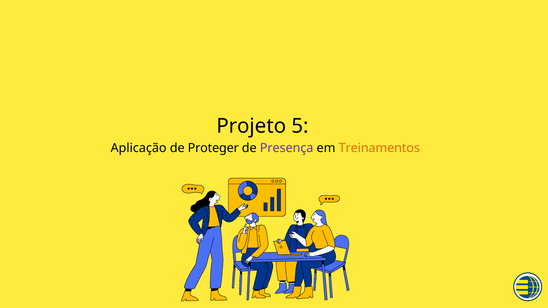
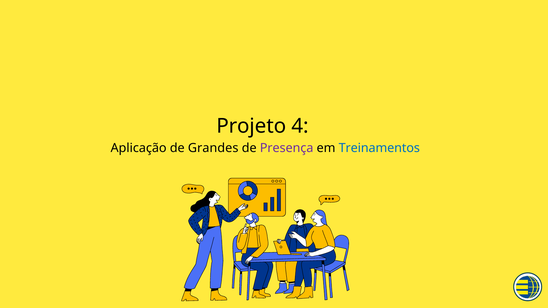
5: 5 -> 4
Proteger: Proteger -> Grandes
Treinamentos colour: orange -> blue
